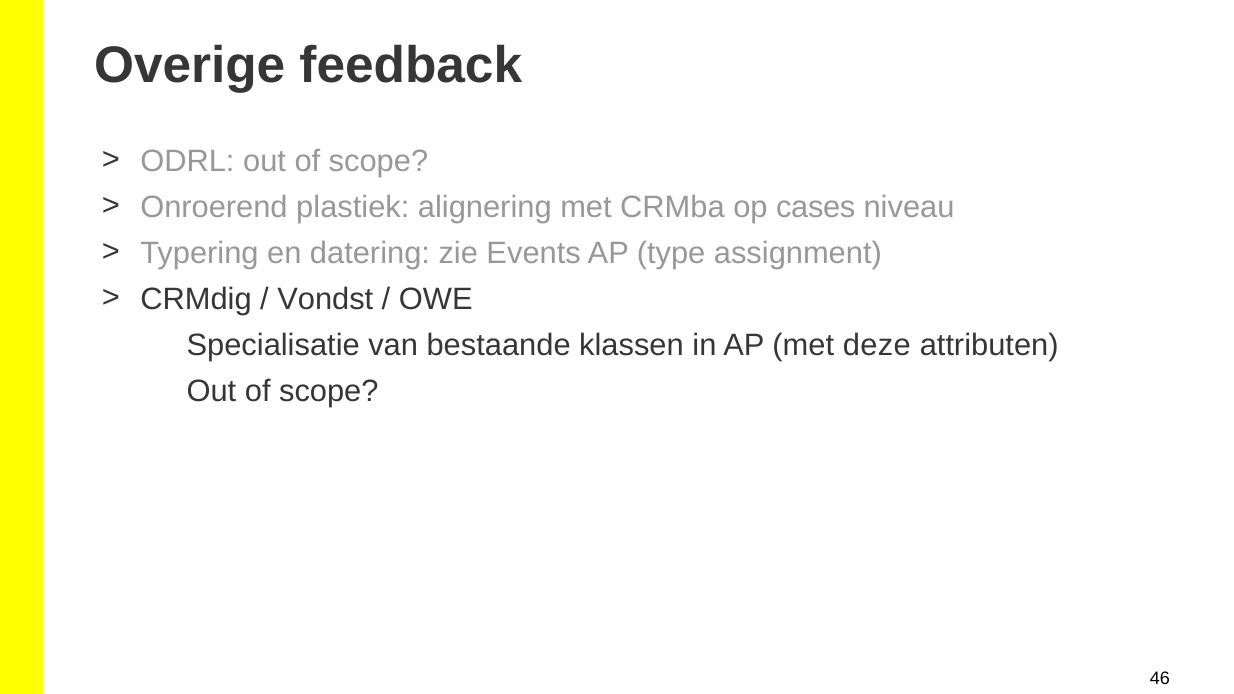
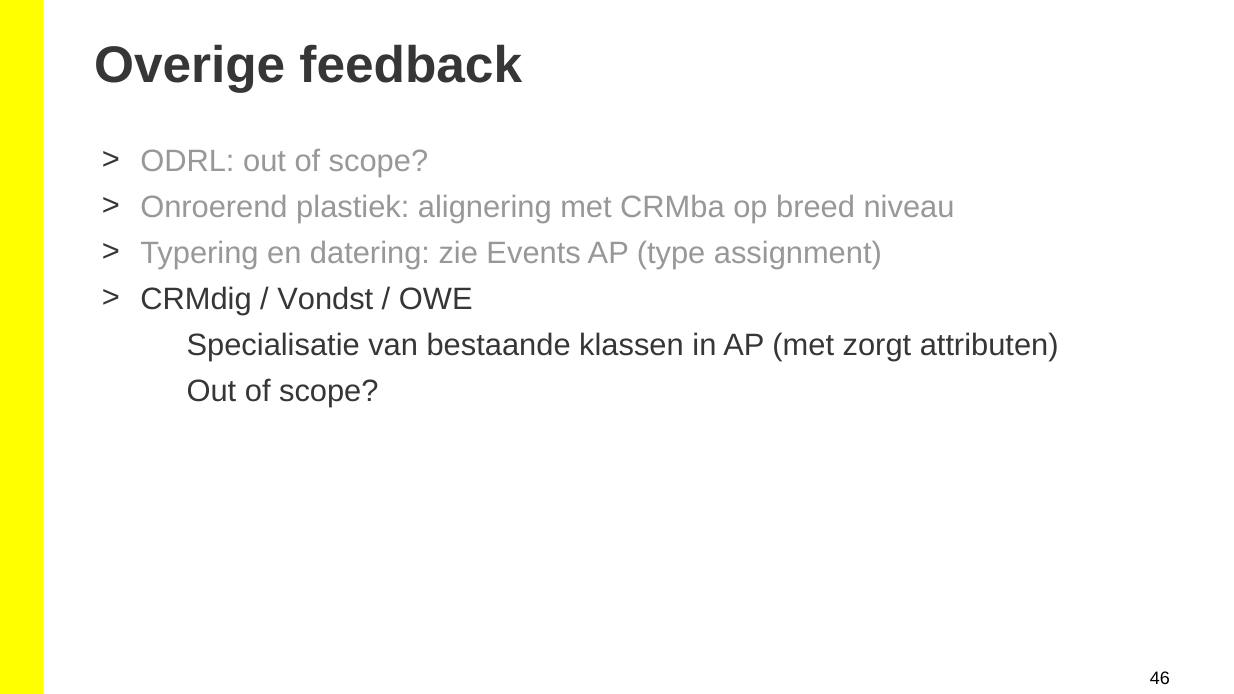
cases: cases -> breed
deze: deze -> zorgt
